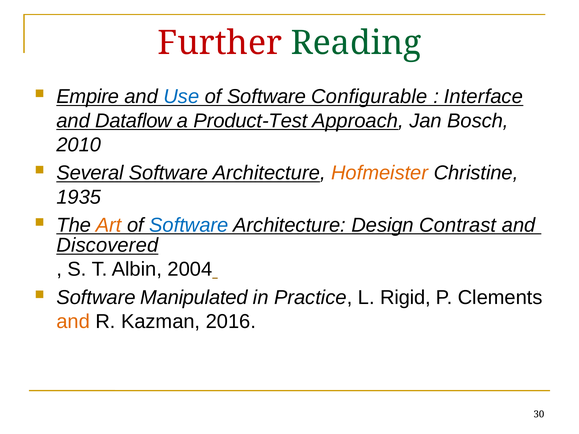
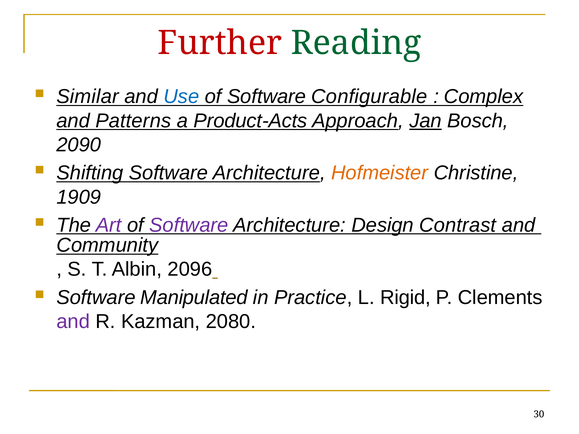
Empire: Empire -> Similar
Interface: Interface -> Complex
Dataflow: Dataflow -> Patterns
Product-Test: Product-Test -> Product-Acts
Jan underline: none -> present
2010: 2010 -> 2090
Several: Several -> Shifting
1935: 1935 -> 1909
Art colour: orange -> purple
Software at (189, 225) colour: blue -> purple
Discovered: Discovered -> Community
2004: 2004 -> 2096
and at (73, 322) colour: orange -> purple
2016: 2016 -> 2080
